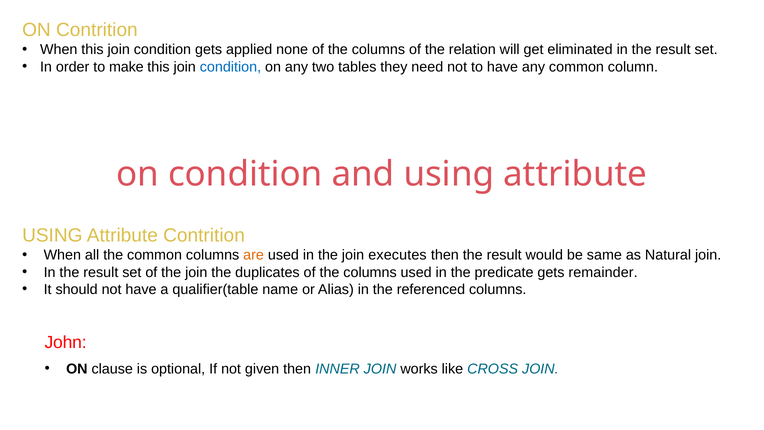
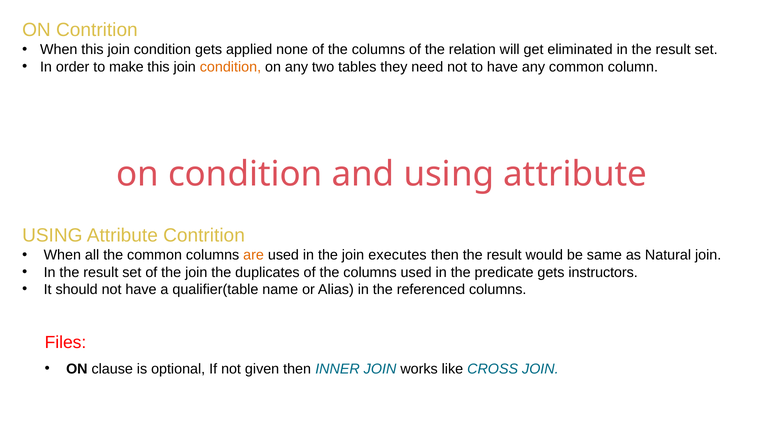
condition at (230, 67) colour: blue -> orange
remainder: remainder -> instructors
John: John -> Files
